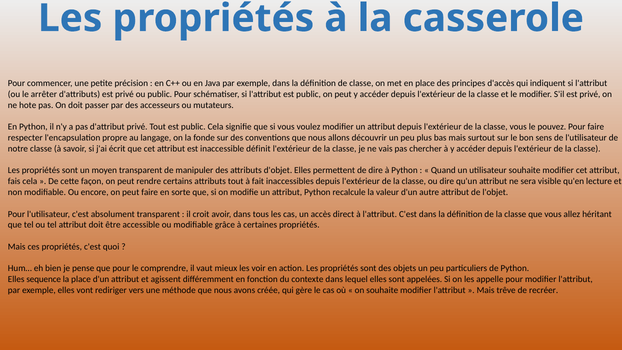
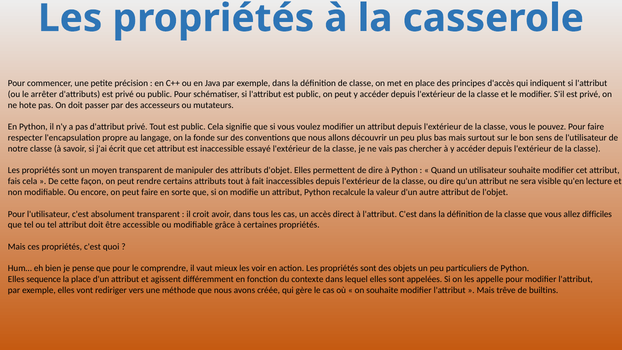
définit: définit -> essayé
héritant: héritant -> difficiles
recréer: recréer -> builtins
